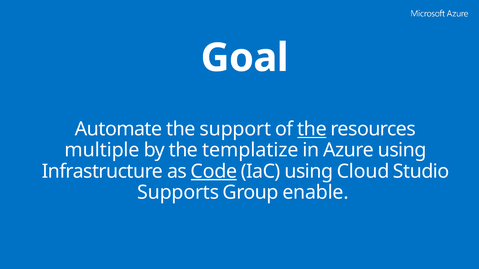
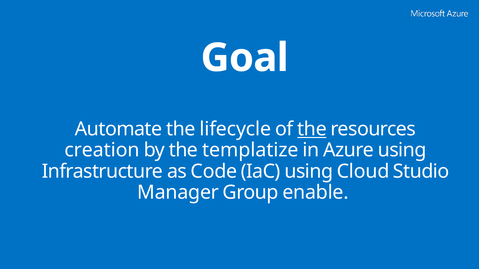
support: support -> lifecycle
multiple: multiple -> creation
Code underline: present -> none
Supports: Supports -> Manager
